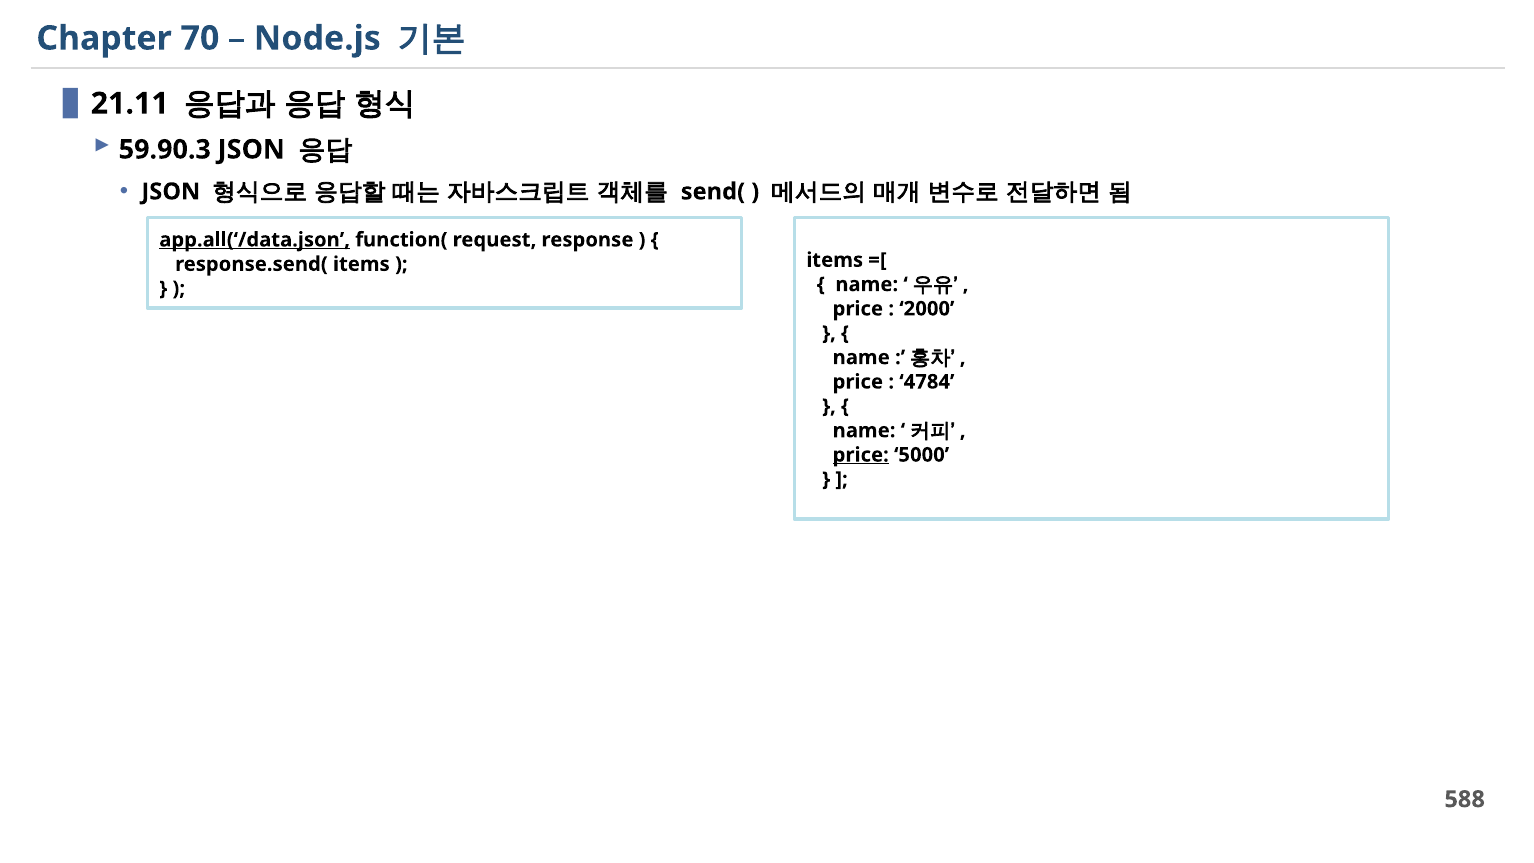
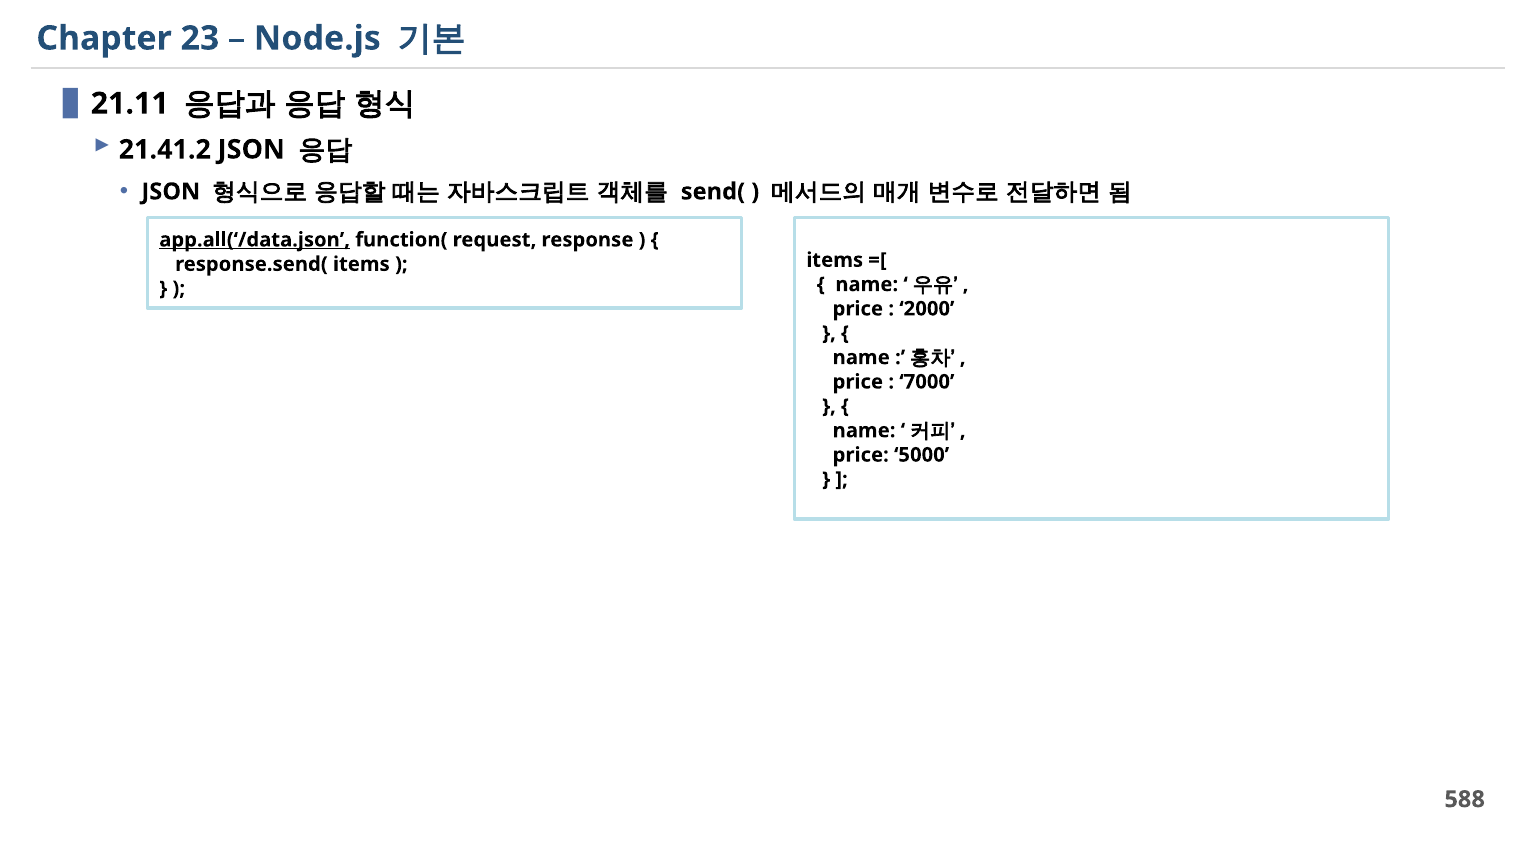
70: 70 -> 23
59.90.3: 59.90.3 -> 21.41.2
4784: 4784 -> 7000
price at (861, 455) underline: present -> none
